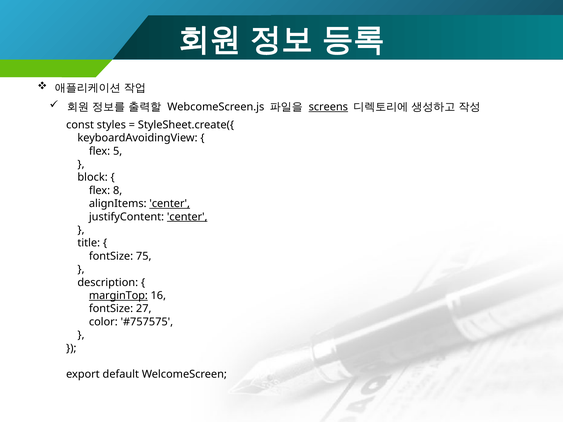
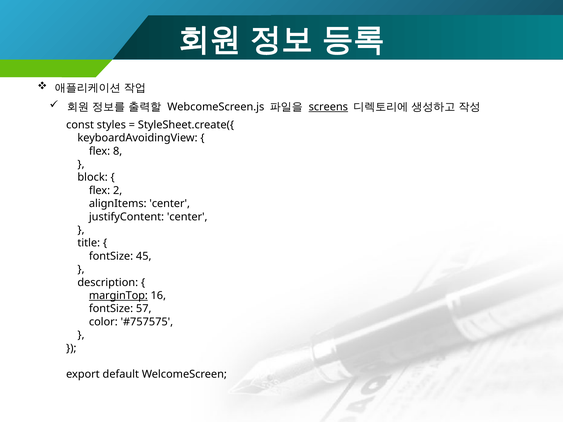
5: 5 -> 8
8: 8 -> 2
center at (170, 204) underline: present -> none
center at (187, 217) underline: present -> none
75: 75 -> 45
27: 27 -> 57
